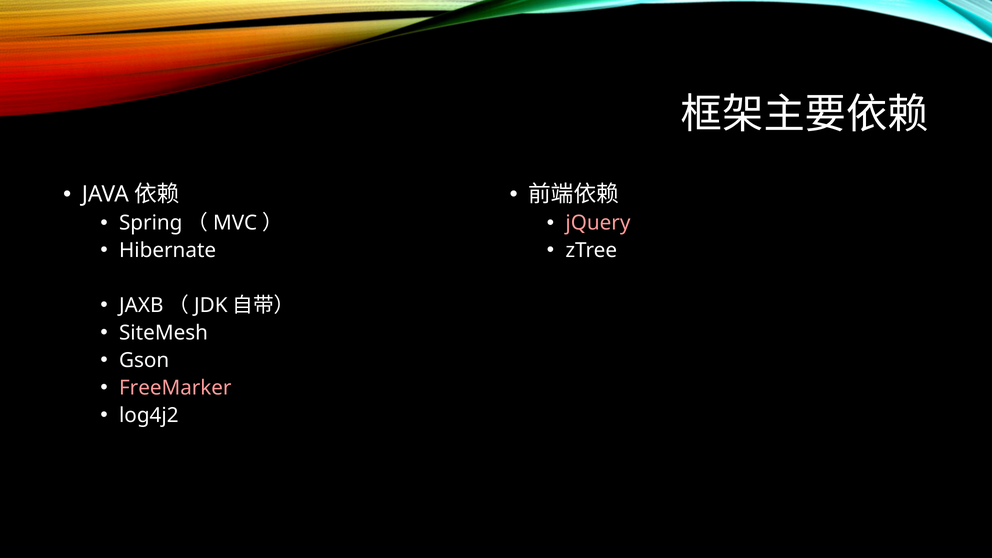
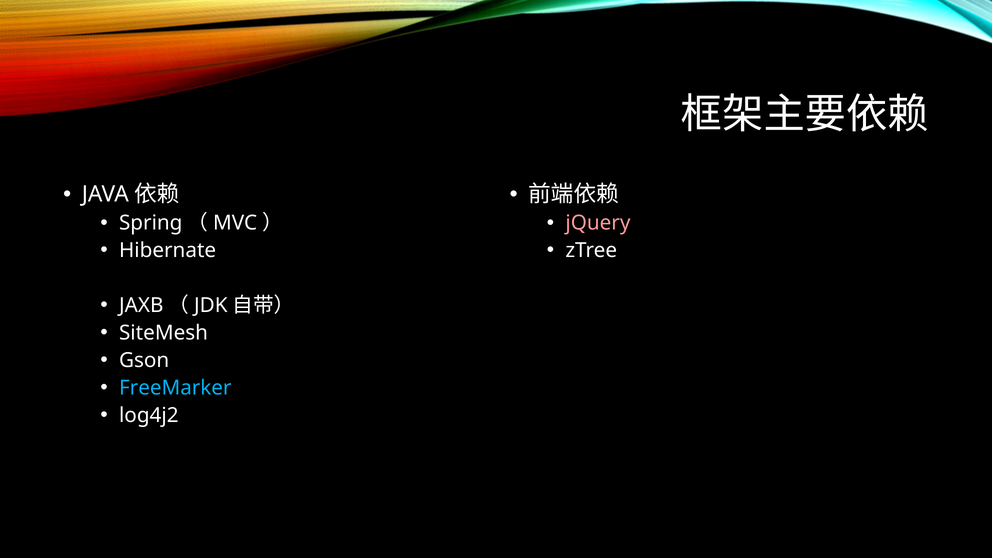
FreeMarker colour: pink -> light blue
